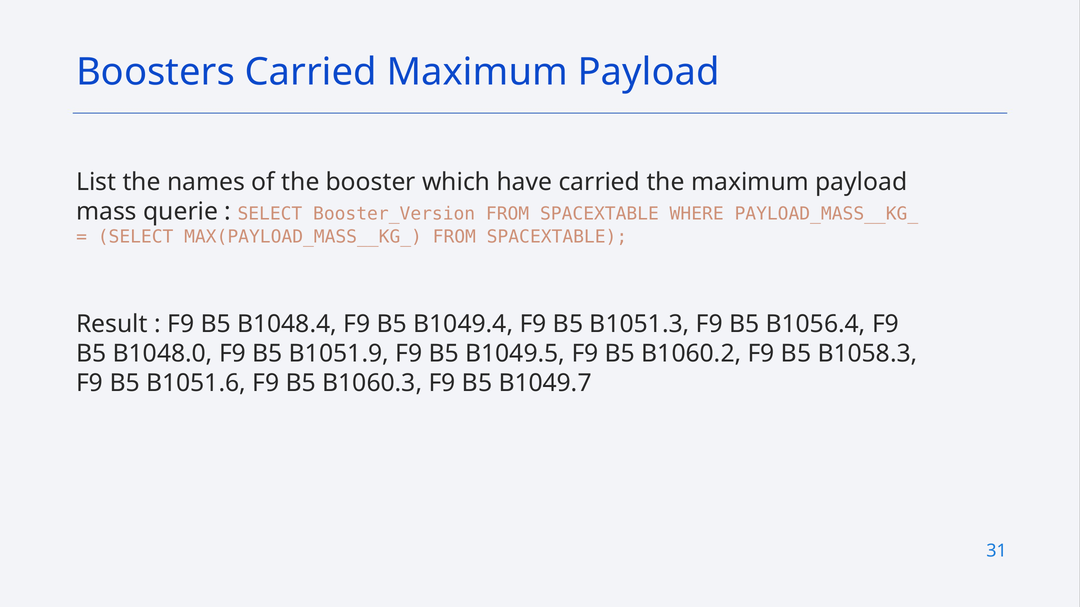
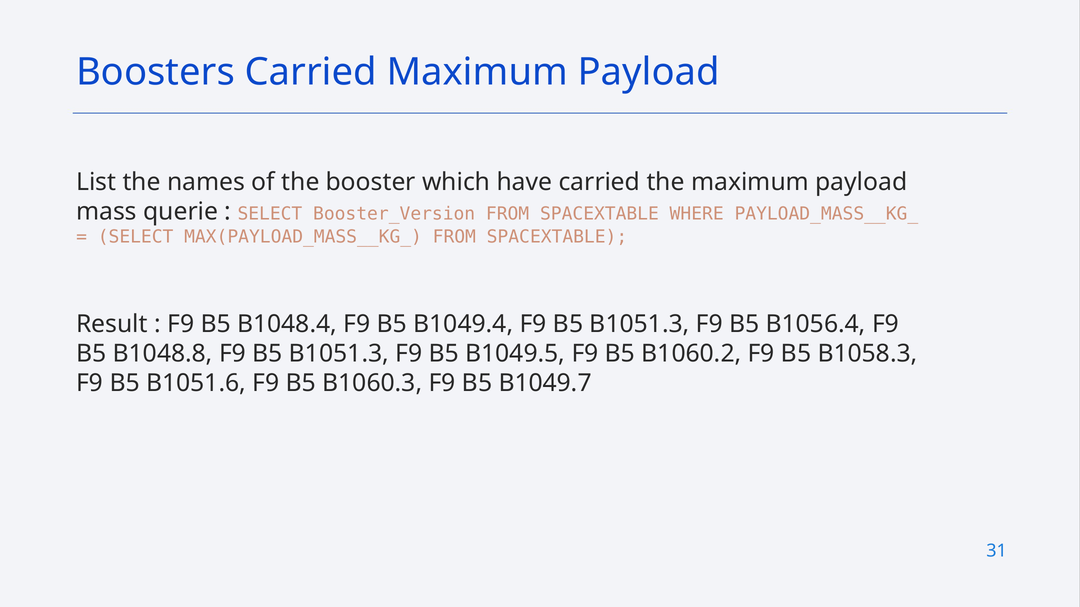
B1048.0: B1048.0 -> B1048.8
B1051.9 at (339, 354): B1051.9 -> B1051.3
